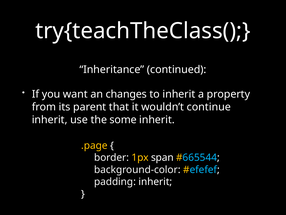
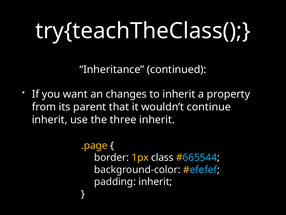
some: some -> three
span: span -> class
